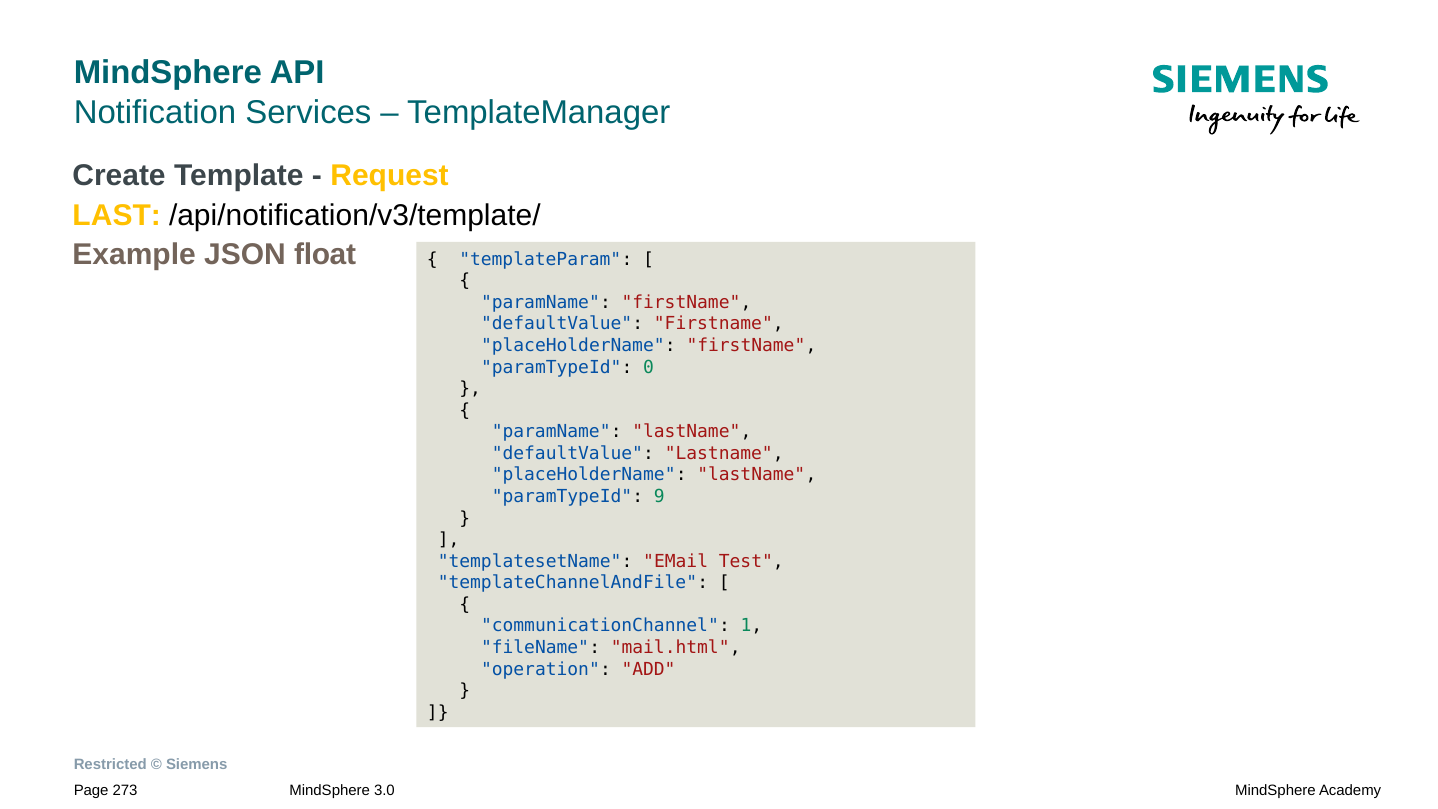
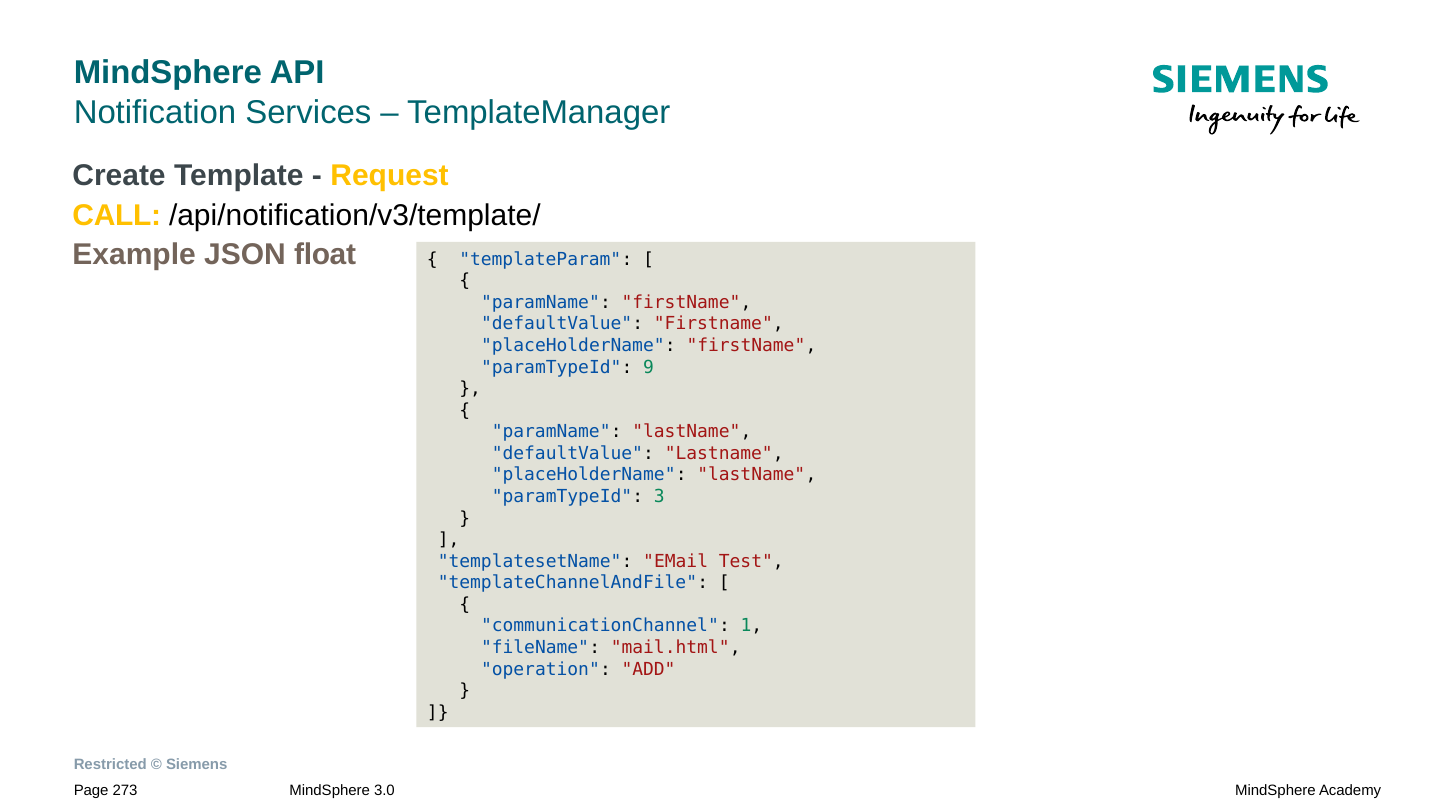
LAST: LAST -> CALL
0: 0 -> 9
9: 9 -> 3
